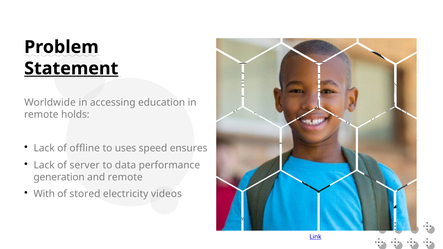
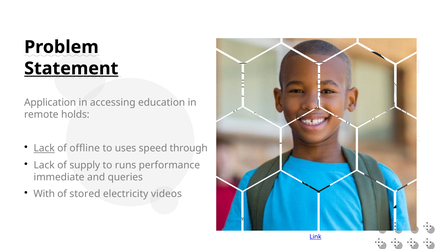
Worldwide: Worldwide -> Application
Lack at (44, 148) underline: none -> present
ensures: ensures -> through
server: server -> supply
data: data -> runs
generation: generation -> immediate
and remote: remote -> queries
